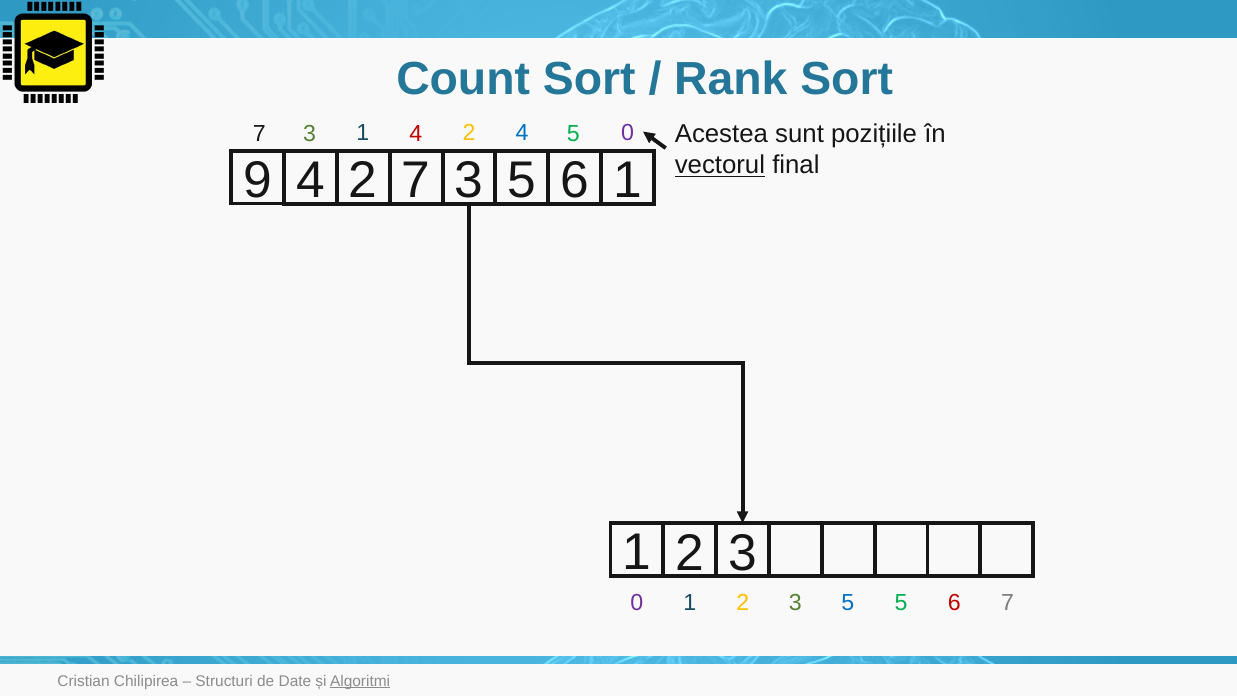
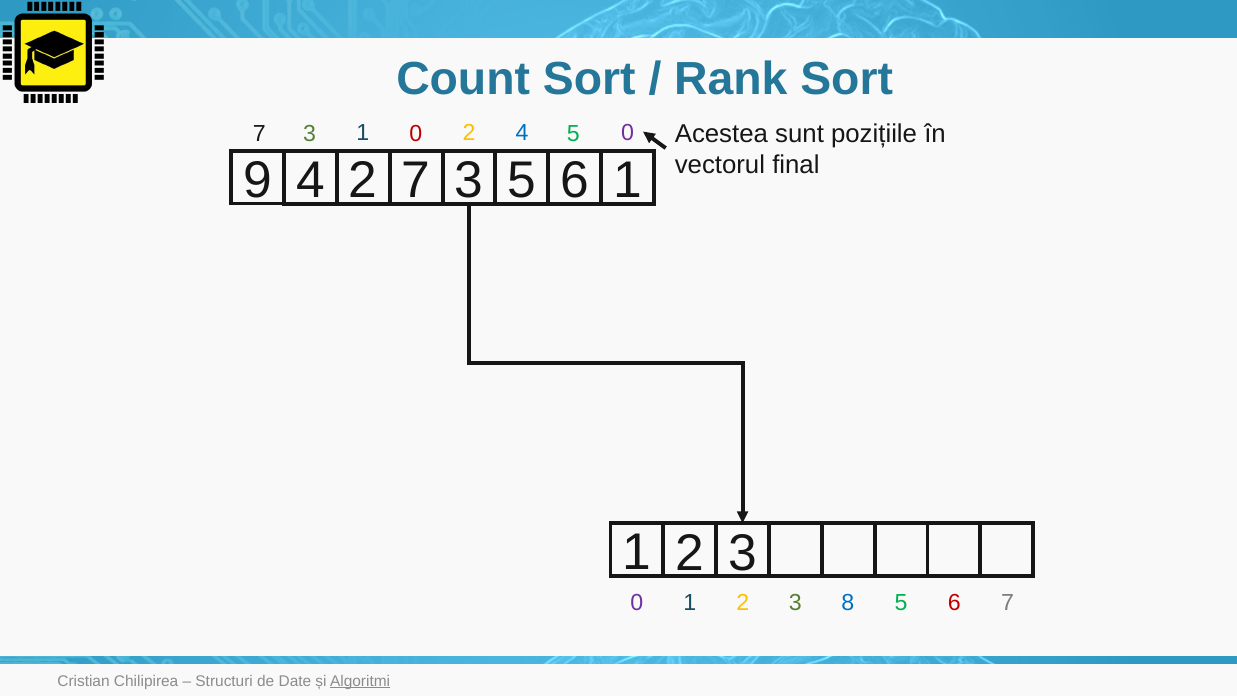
1 4: 4 -> 0
vectorul underline: present -> none
2 3 5: 5 -> 8
